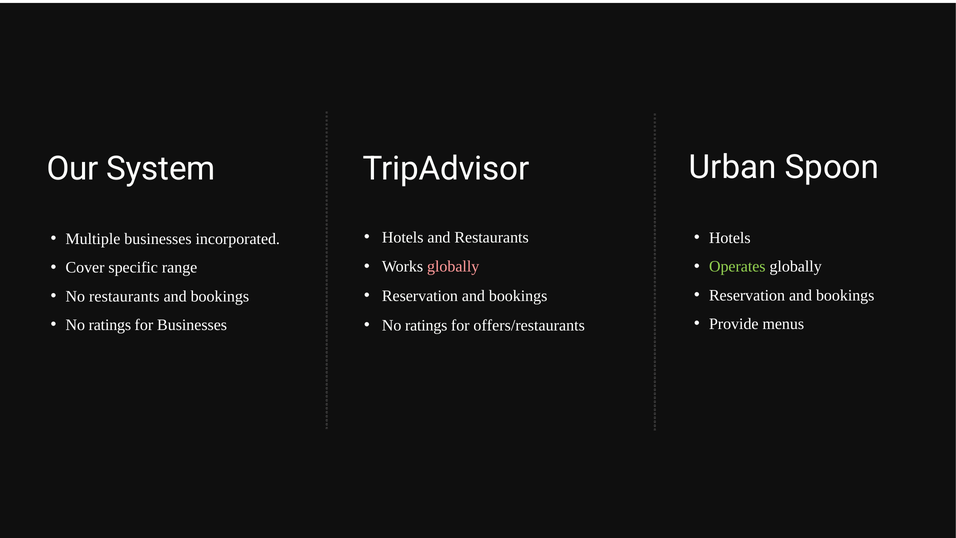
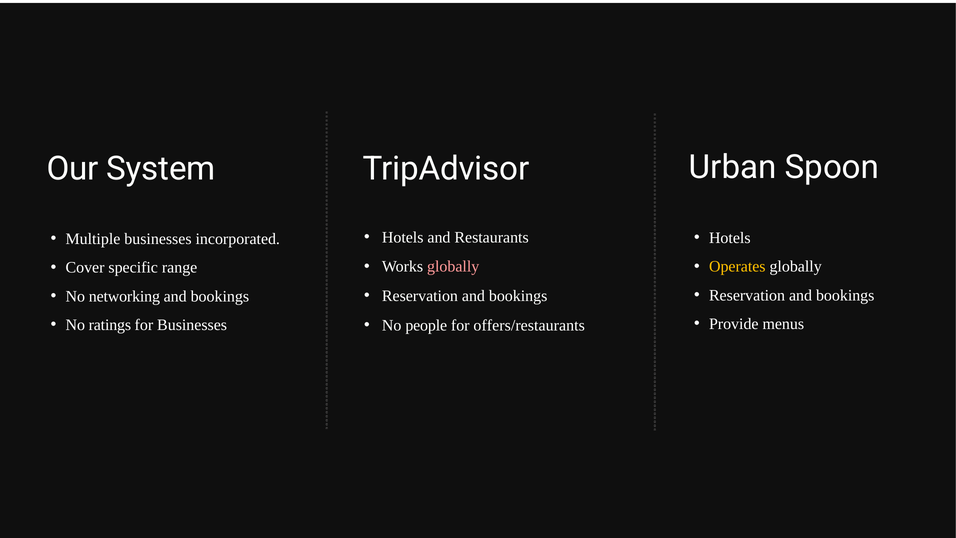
Operates colour: light green -> yellow
No restaurants: restaurants -> networking
ratings at (426, 325): ratings -> people
